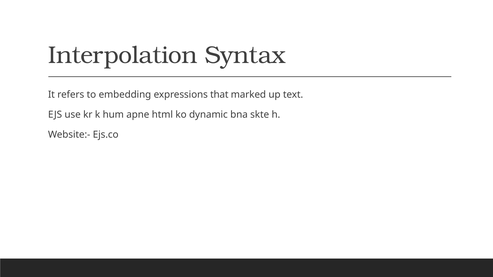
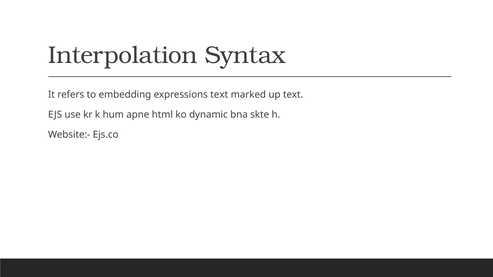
expressions that: that -> text
